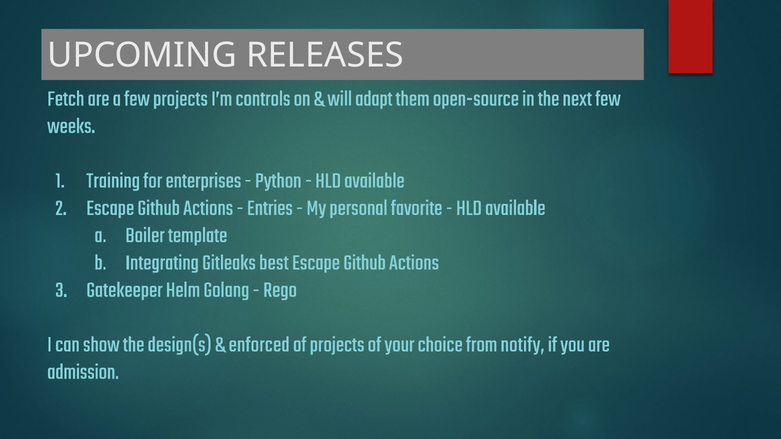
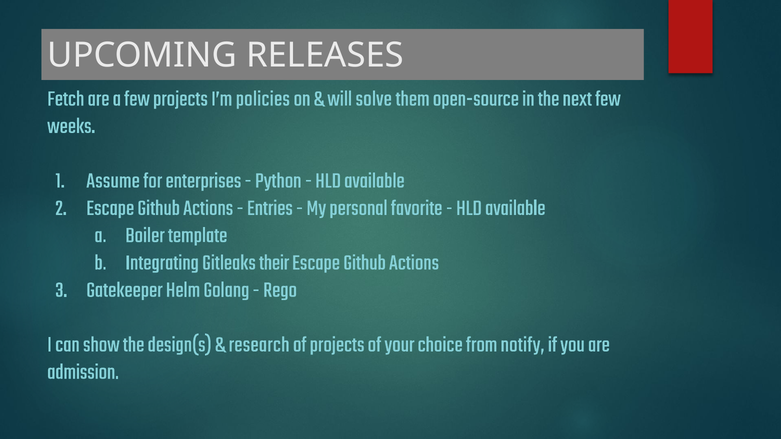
controls: controls -> policies
adapt: adapt -> solve
Training: Training -> Assume
best: best -> their
enforced: enforced -> research
